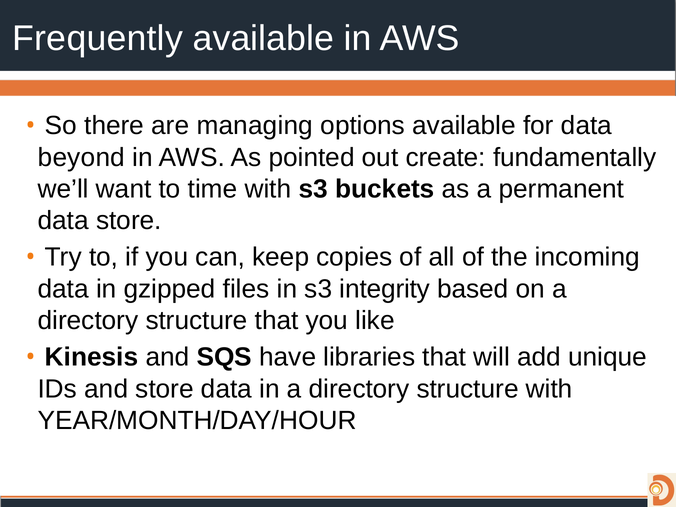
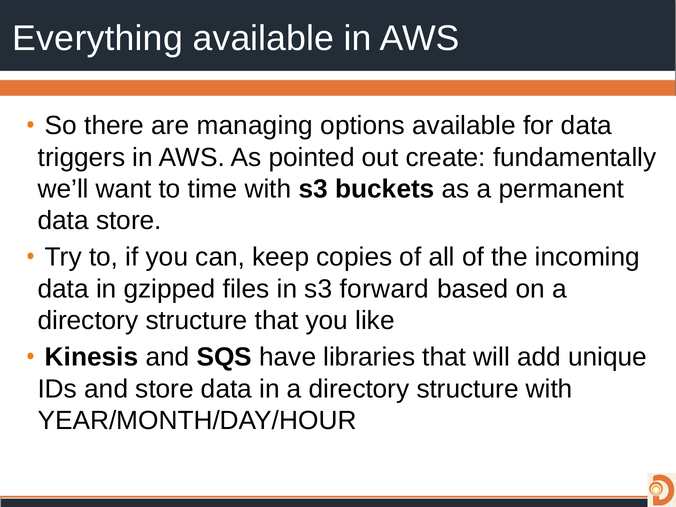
Frequently: Frequently -> Everything
beyond: beyond -> triggers
integrity: integrity -> forward
